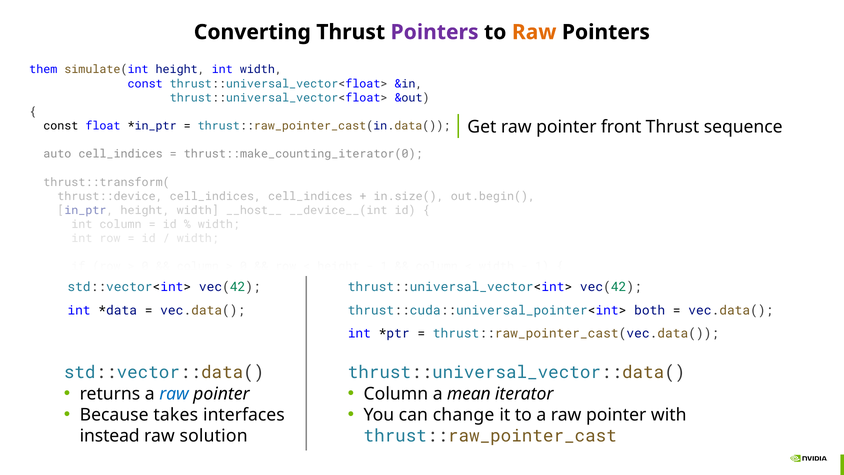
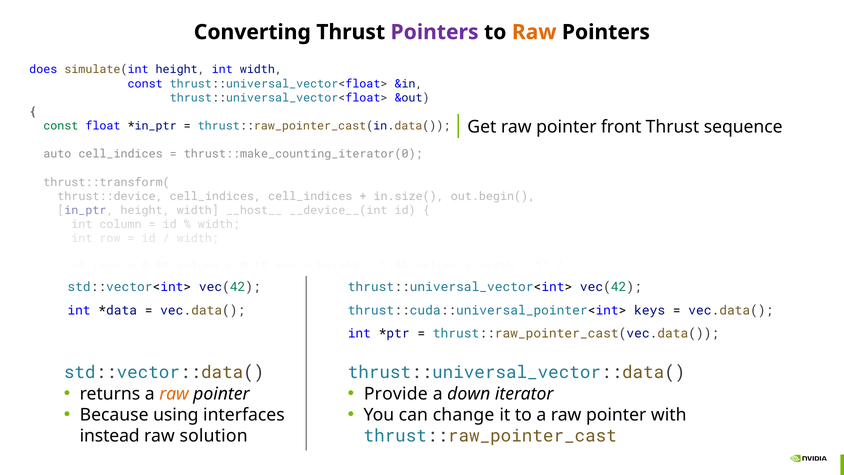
them: them -> does
const at (61, 126) colour: black -> green
both: both -> keys
raw at (174, 393) colour: blue -> orange
Column at (396, 393): Column -> Provide
mean: mean -> down
takes: takes -> using
